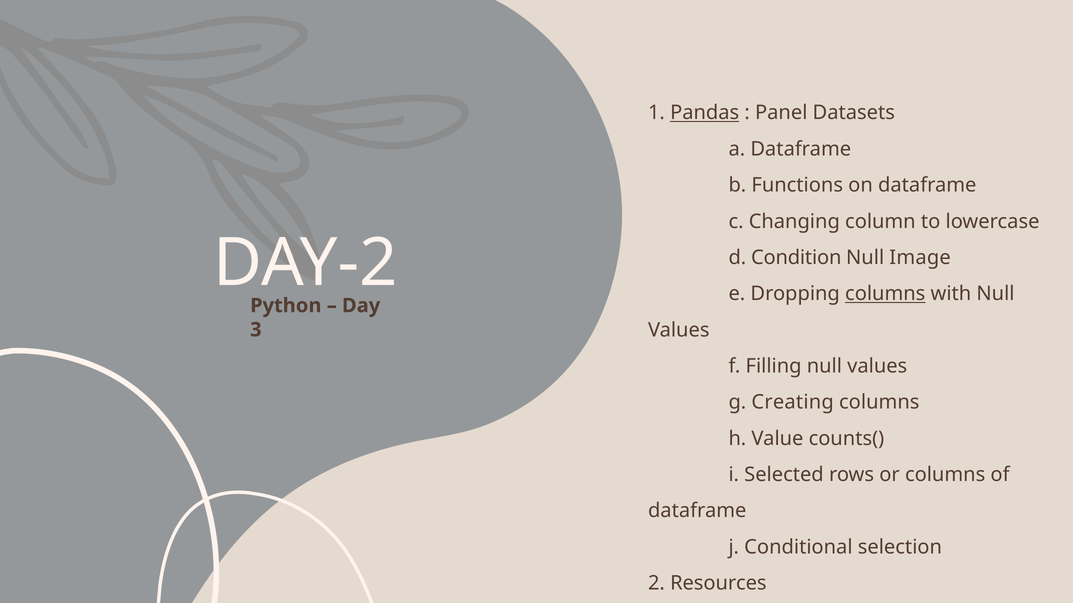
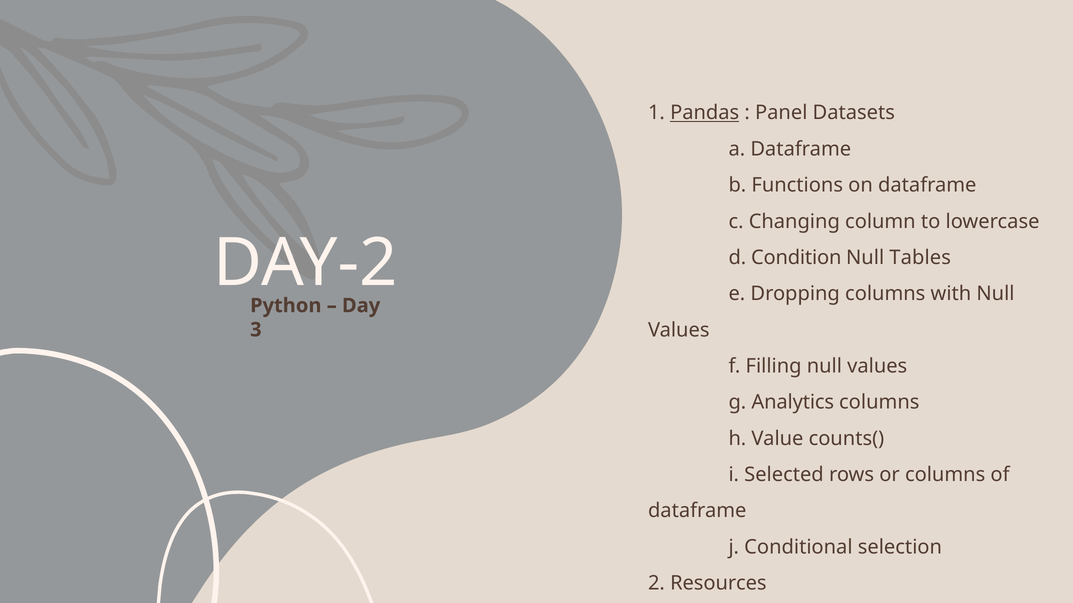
Image: Image -> Tables
columns at (885, 294) underline: present -> none
Creating: Creating -> Analytics
